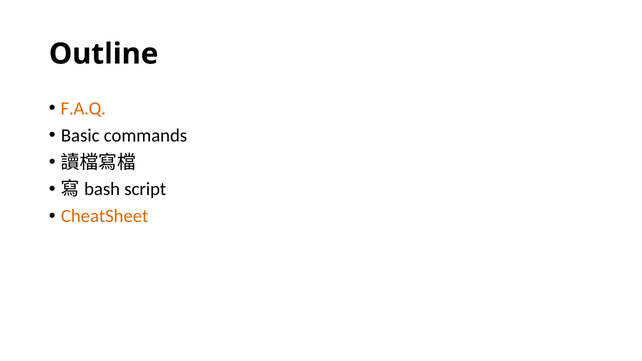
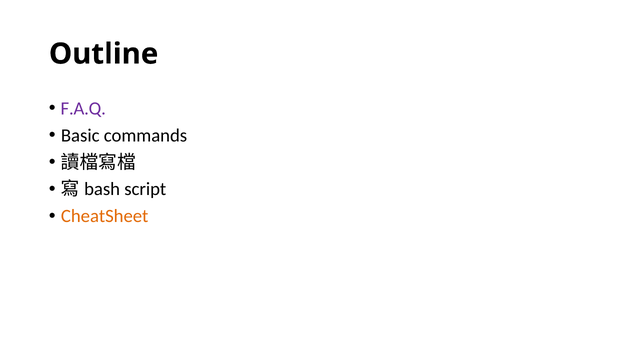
F.A.Q colour: orange -> purple
